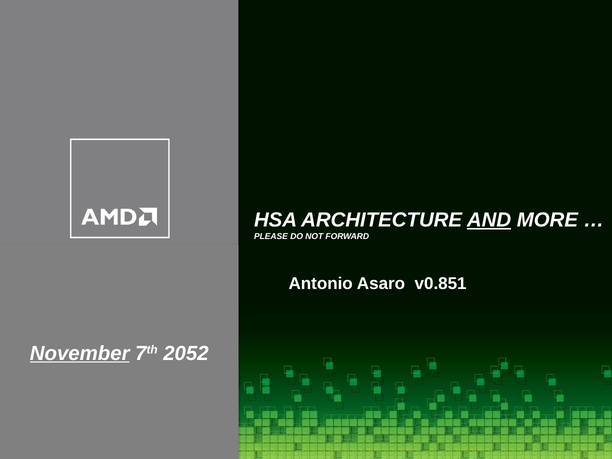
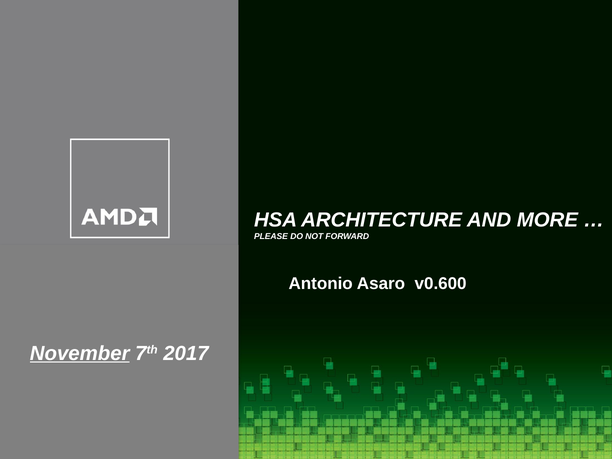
AND underline: present -> none
v0.851: v0.851 -> v0.600
2052: 2052 -> 2017
